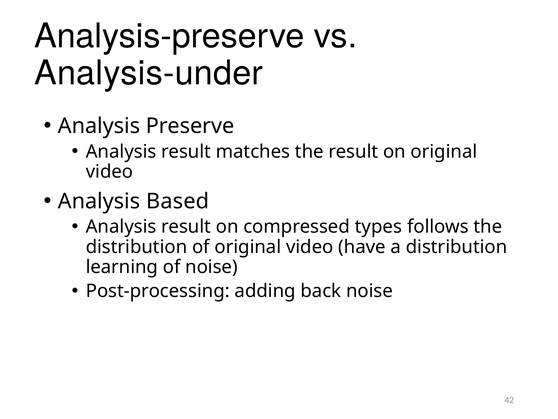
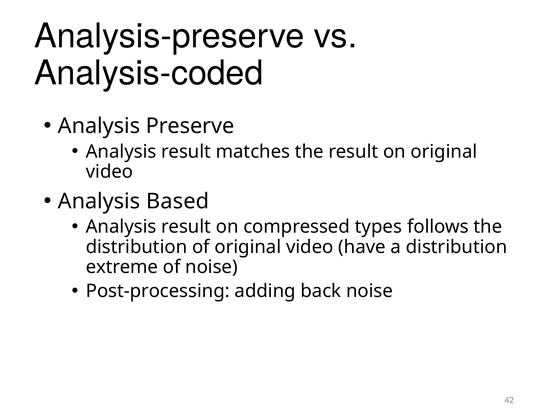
Analysis-under: Analysis-under -> Analysis-coded
learning: learning -> extreme
